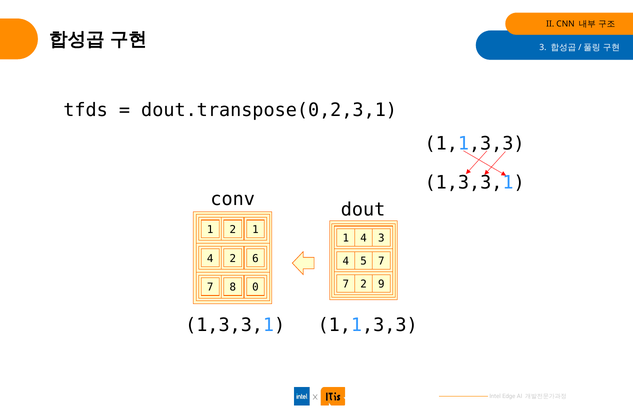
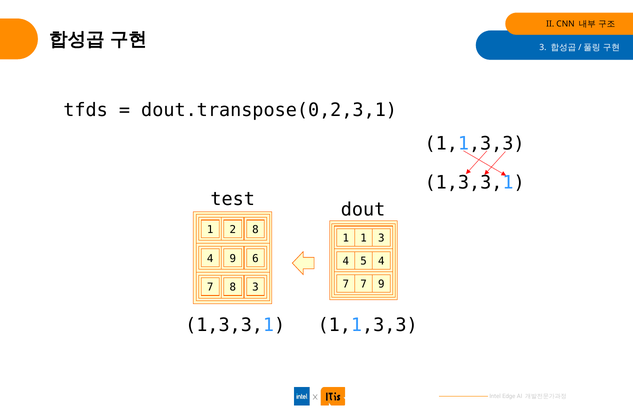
conv: conv -> test
2 1: 1 -> 8
4 at (364, 238): 4 -> 1
4 2: 2 -> 9
5 7: 7 -> 4
7 2: 2 -> 7
8 0: 0 -> 3
